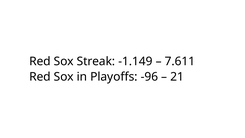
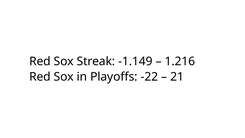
7.611: 7.611 -> 1.216
-96: -96 -> -22
